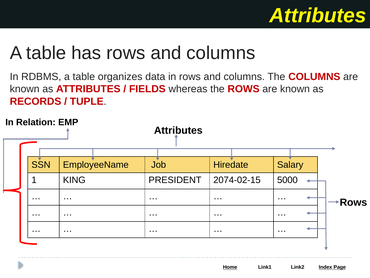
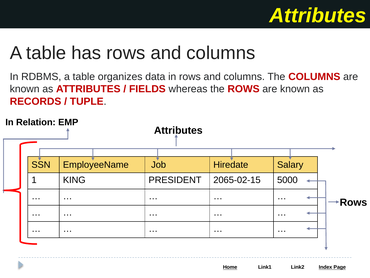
2074-02-15: 2074-02-15 -> 2065-02-15
